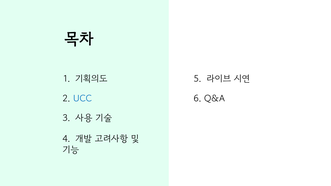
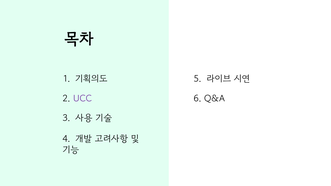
UCC colour: blue -> purple
